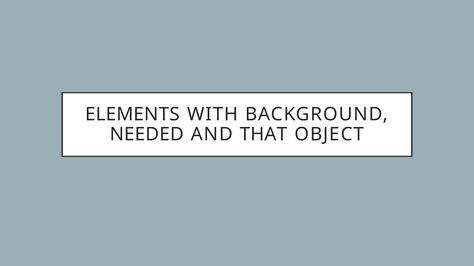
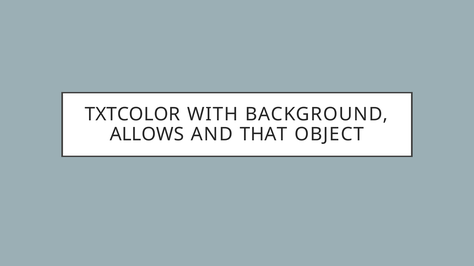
ELEMENTS: ELEMENTS -> TXTCOLOR
NEEDED: NEEDED -> ALLOWS
